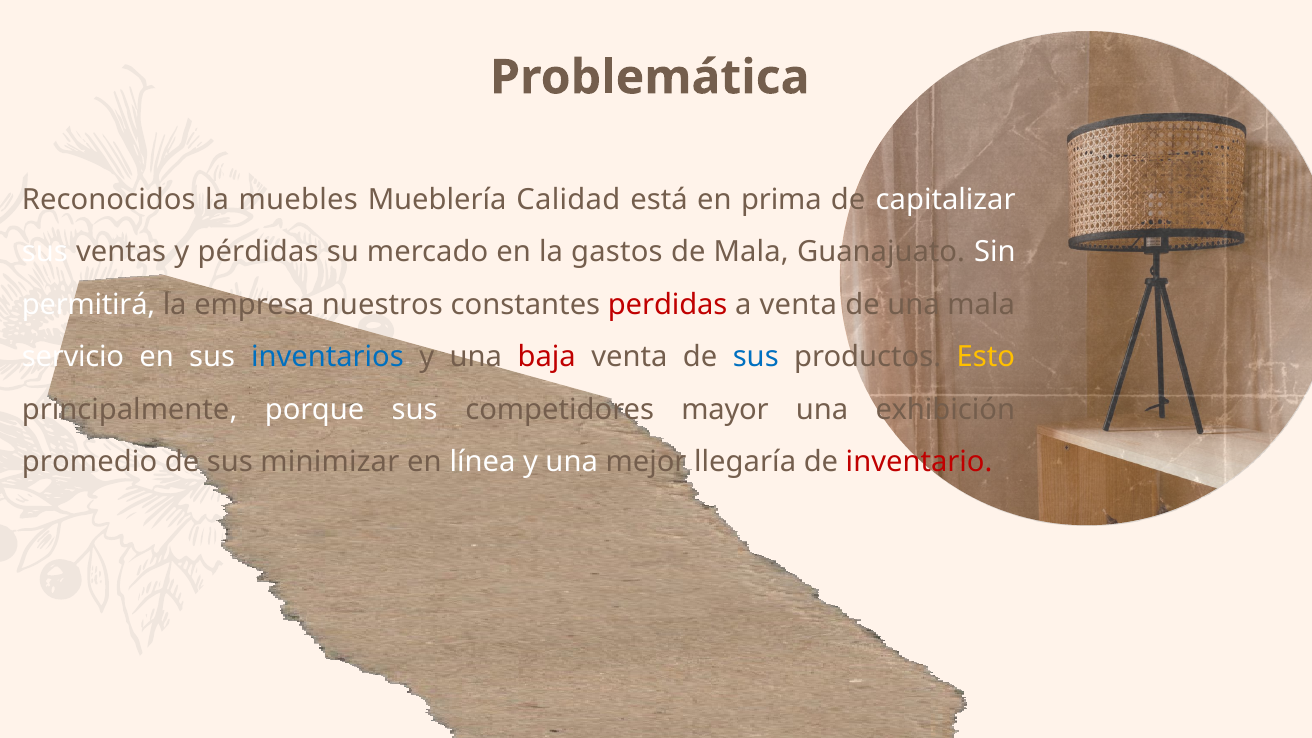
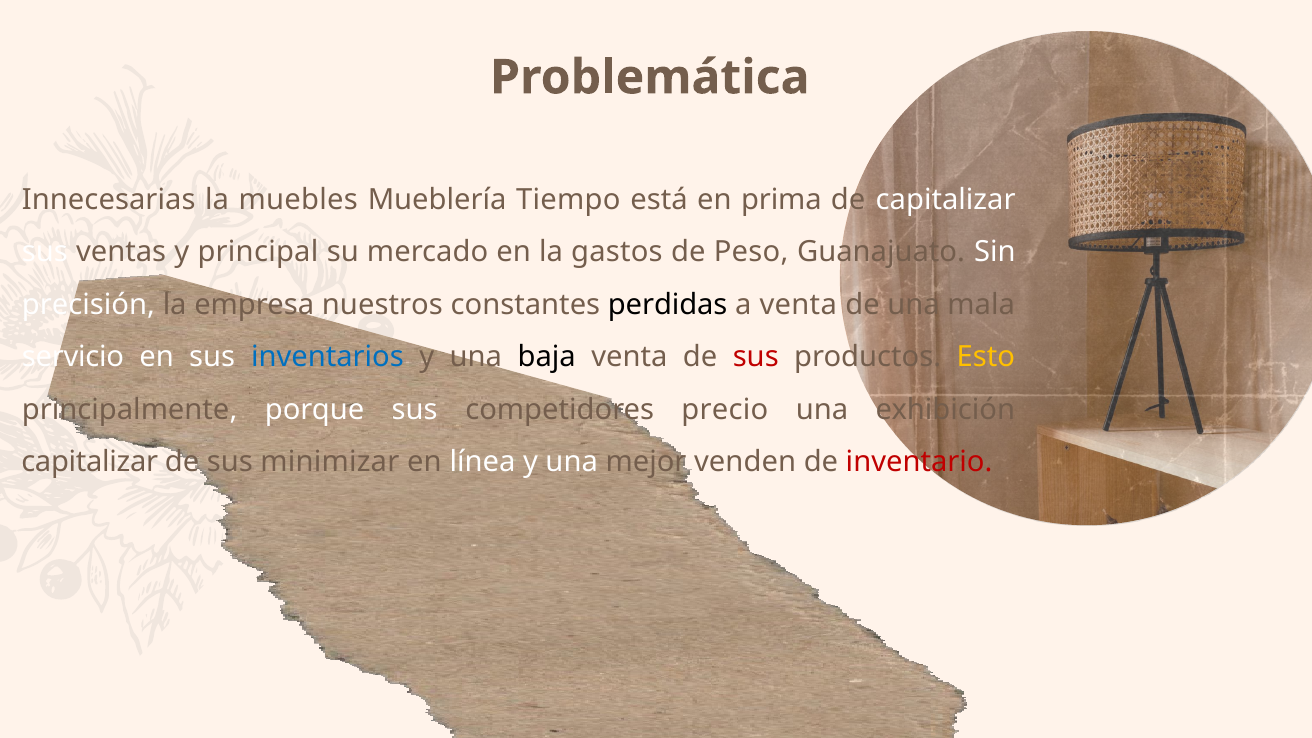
Reconocidos: Reconocidos -> Innecesarias
Calidad: Calidad -> Tiempo
pérdidas: pérdidas -> principal
de Mala: Mala -> Peso
permitirá: permitirá -> precisión
perdidas colour: red -> black
baja colour: red -> black
sus at (756, 357) colour: blue -> red
mayor: mayor -> precio
promedio at (90, 462): promedio -> capitalizar
llegaría: llegaría -> venden
